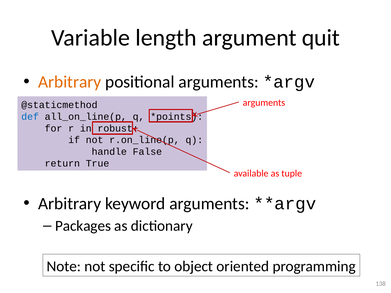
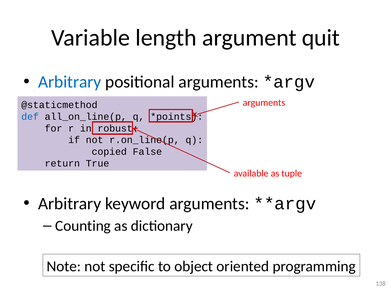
Arbitrary at (70, 82) colour: orange -> blue
handle: handle -> copied
Packages: Packages -> Counting
